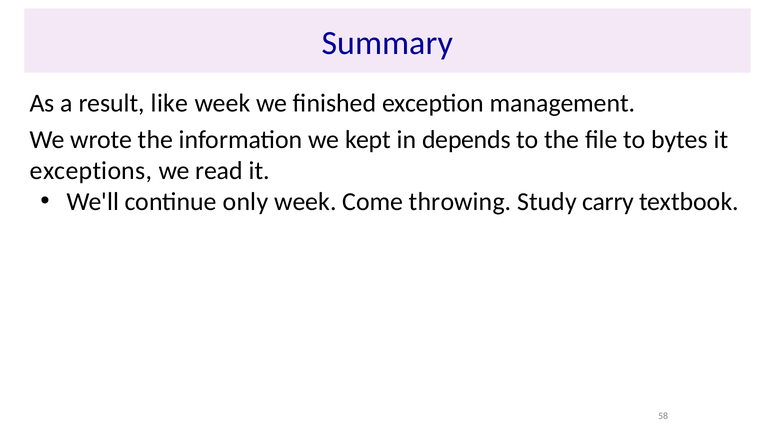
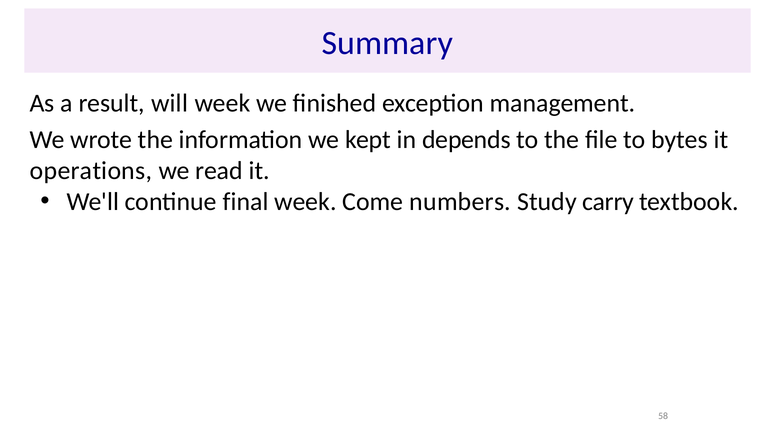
like: like -> will
exceptions: exceptions -> operations
only: only -> final
throwing: throwing -> numbers
